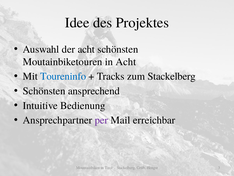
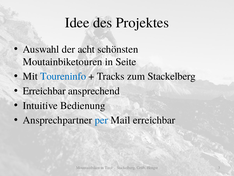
in Acht: Acht -> Seite
Schönsten at (44, 91): Schönsten -> Erreichbar
per colour: purple -> blue
